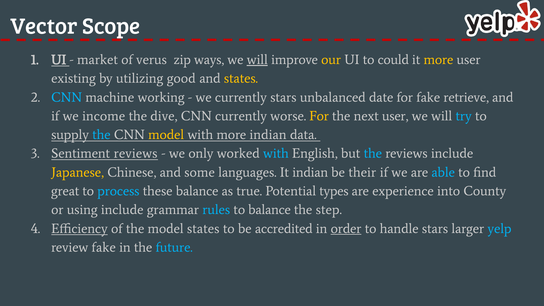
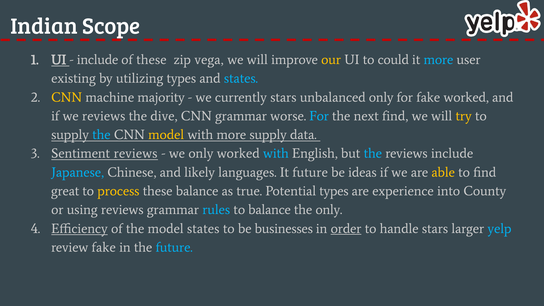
Vector: Vector -> Indian
market at (97, 60): market -> include
of verus: verus -> these
ways: ways -> vega
will at (257, 60) underline: present -> none
more at (438, 60) colour: yellow -> light blue
utilizing good: good -> types
states at (241, 78) colour: yellow -> light blue
CNN at (67, 97) colour: light blue -> yellow
working: working -> majority
unbalanced date: date -> only
fake retrieve: retrieve -> worked
we income: income -> reviews
CNN currently: currently -> grammar
For at (319, 116) colour: yellow -> light blue
next user: user -> find
try colour: light blue -> yellow
more indian: indian -> supply
Japanese colour: yellow -> light blue
some: some -> likely
It indian: indian -> future
their: their -> ideas
able colour: light blue -> yellow
process colour: light blue -> yellow
using include: include -> reviews
the step: step -> only
accredited: accredited -> businesses
